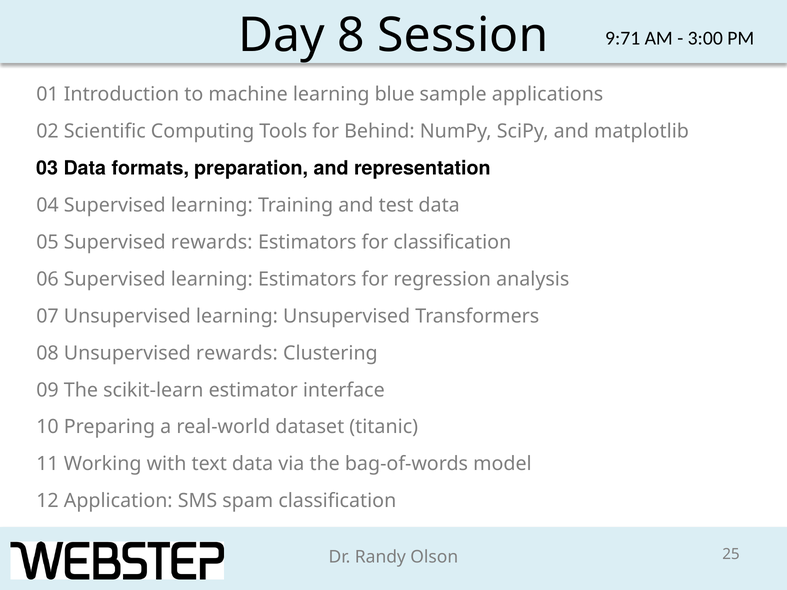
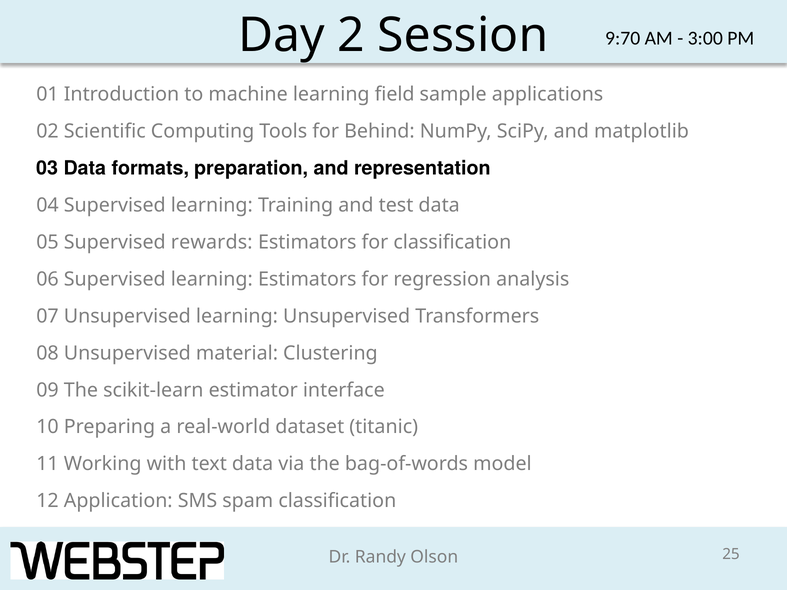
8: 8 -> 2
9:71: 9:71 -> 9:70
blue: blue -> field
Unsupervised rewards: rewards -> material
